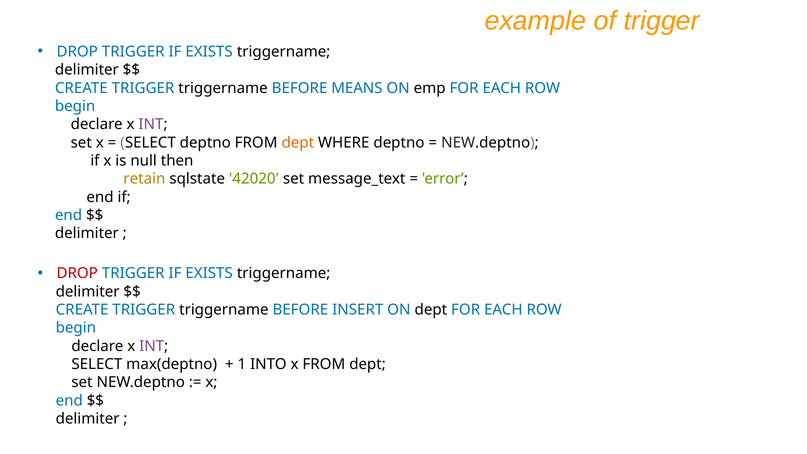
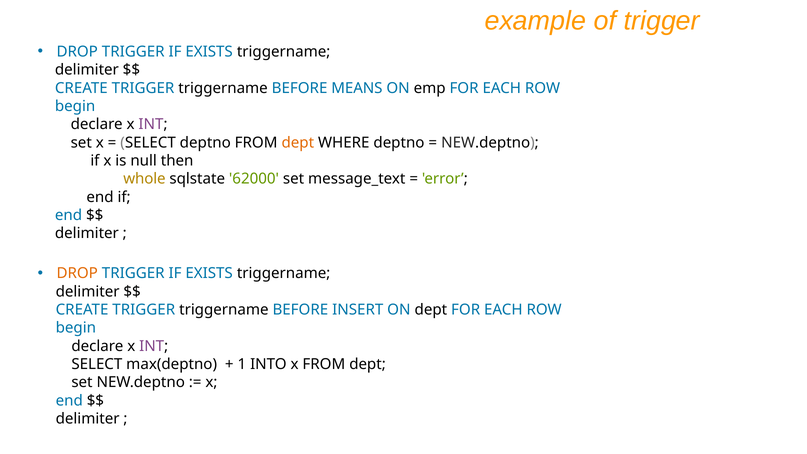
retain: retain -> whole
42020: 42020 -> 62000
DROP at (77, 273) colour: red -> orange
